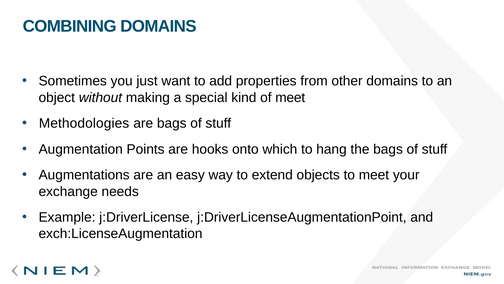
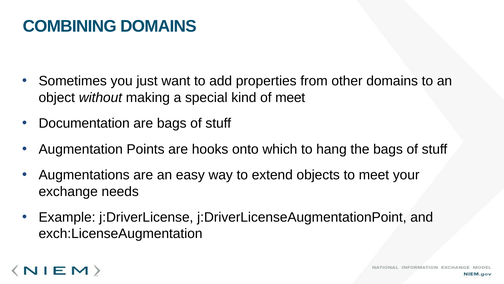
Methodologies: Methodologies -> Documentation
